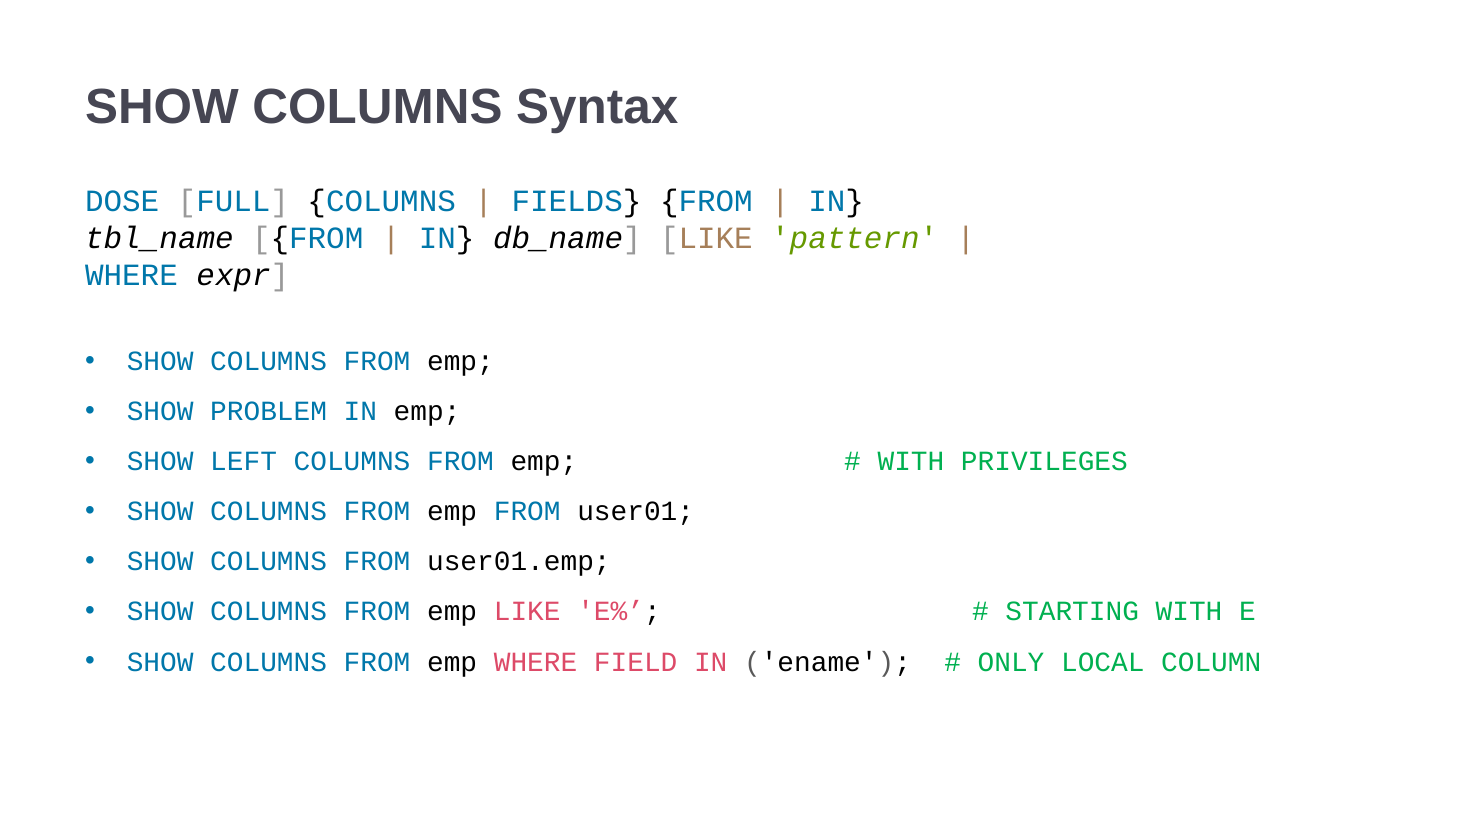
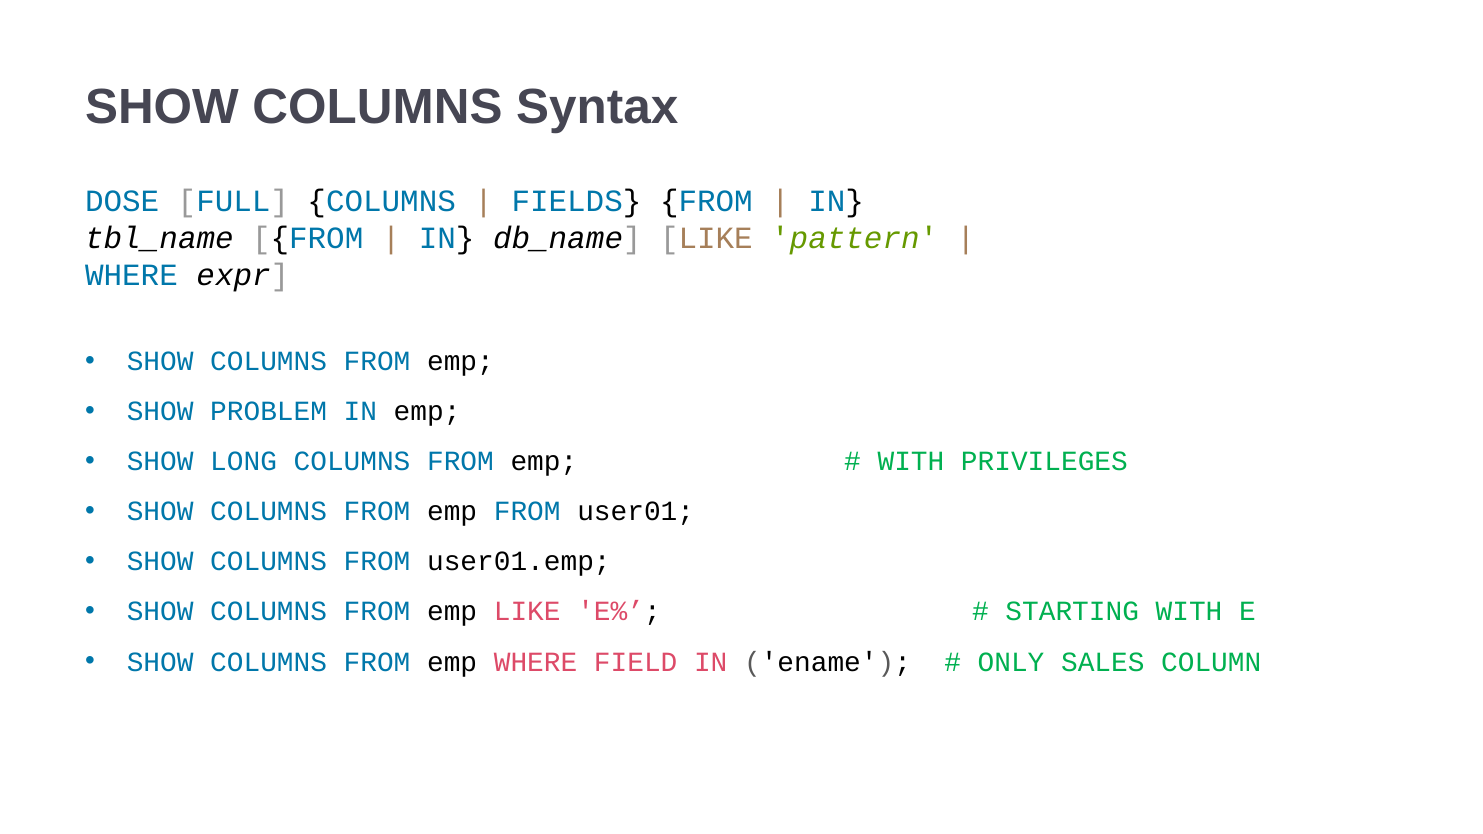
LEFT: LEFT -> LONG
LOCAL: LOCAL -> SALES
